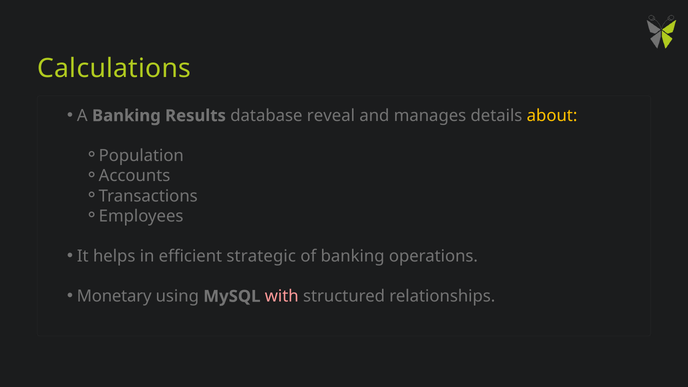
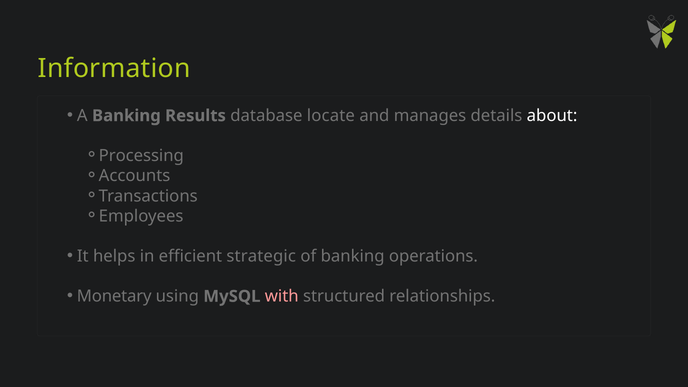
Calculations: Calculations -> Information
reveal: reveal -> locate
about colour: yellow -> white
Population: Population -> Processing
